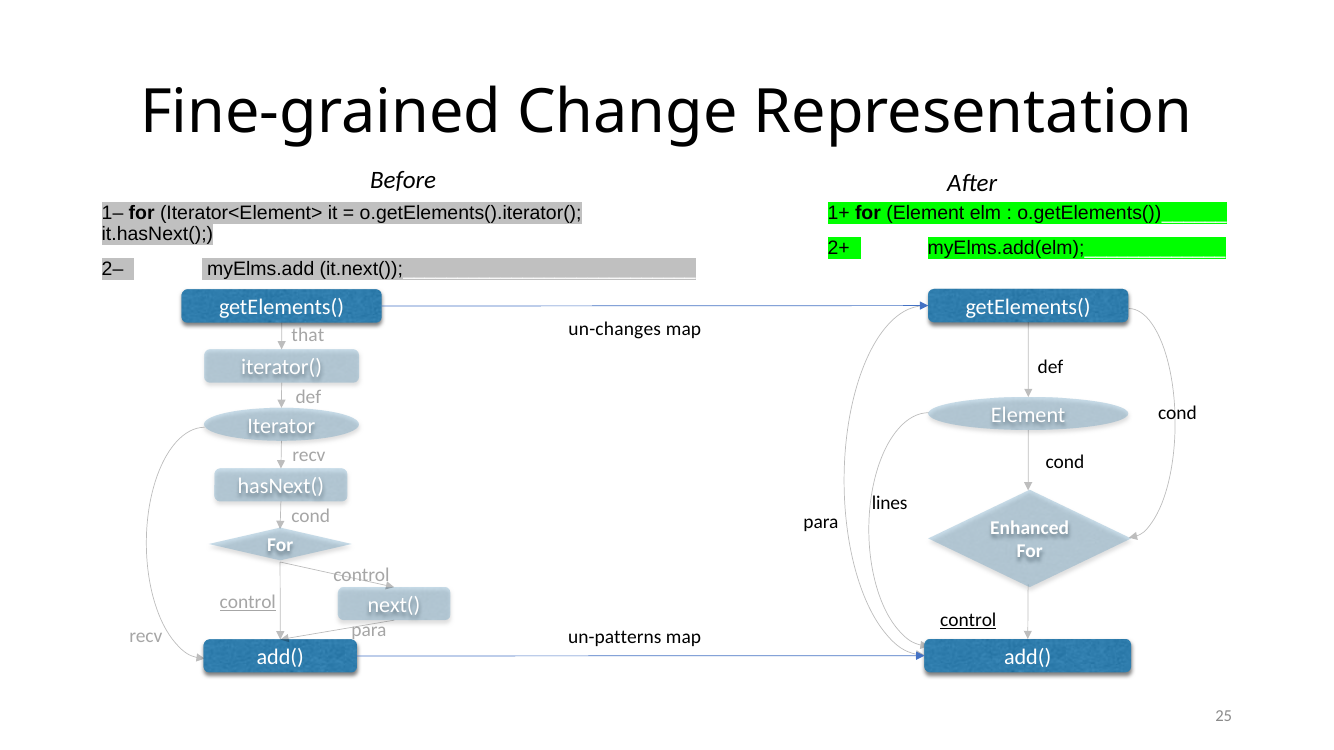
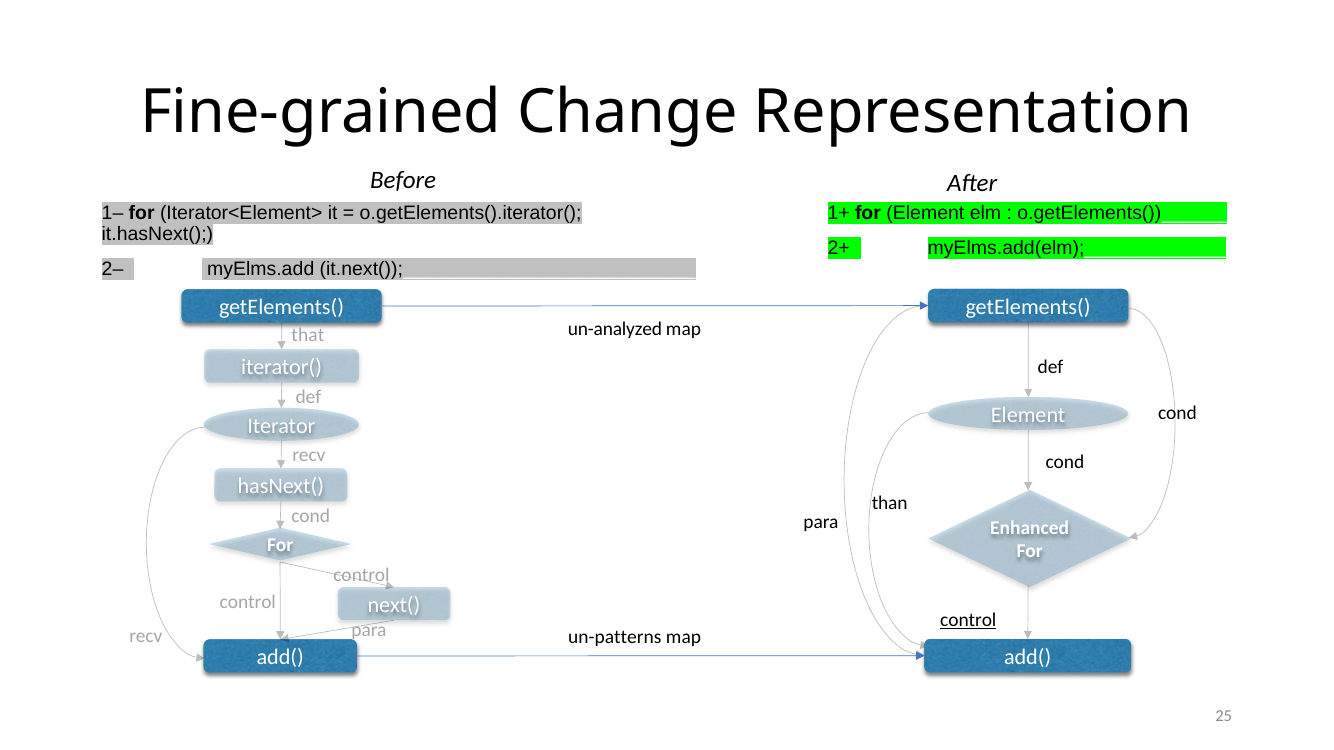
un-changes: un-changes -> un-analyzed
lines: lines -> than
control at (248, 602) underline: present -> none
